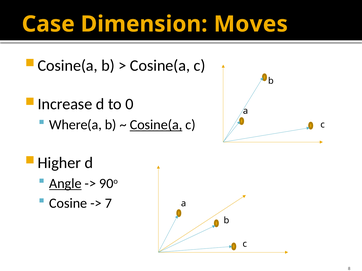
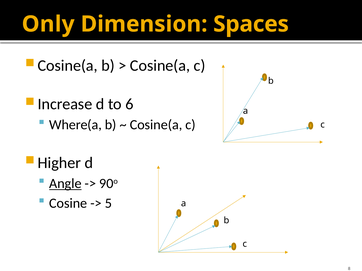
Case: Case -> Only
Moves: Moves -> Spaces
0: 0 -> 6
Cosine(a at (156, 125) underline: present -> none
7: 7 -> 5
